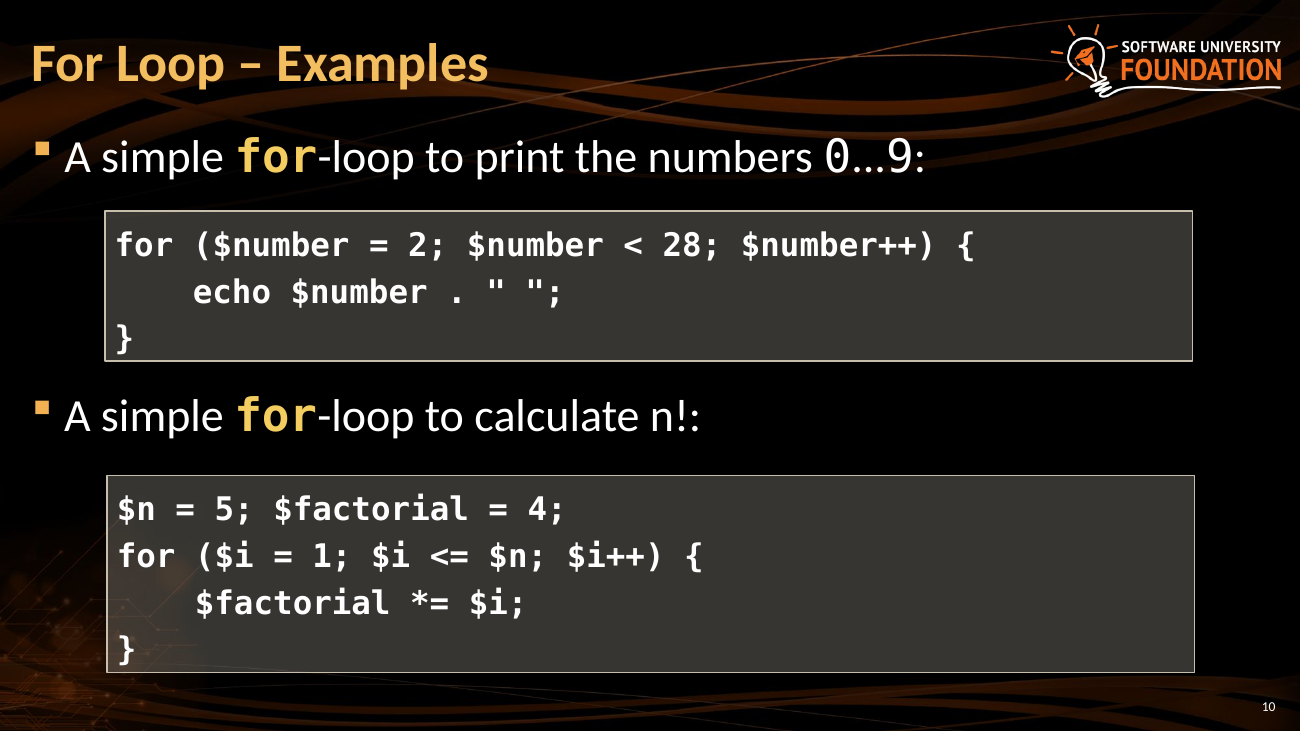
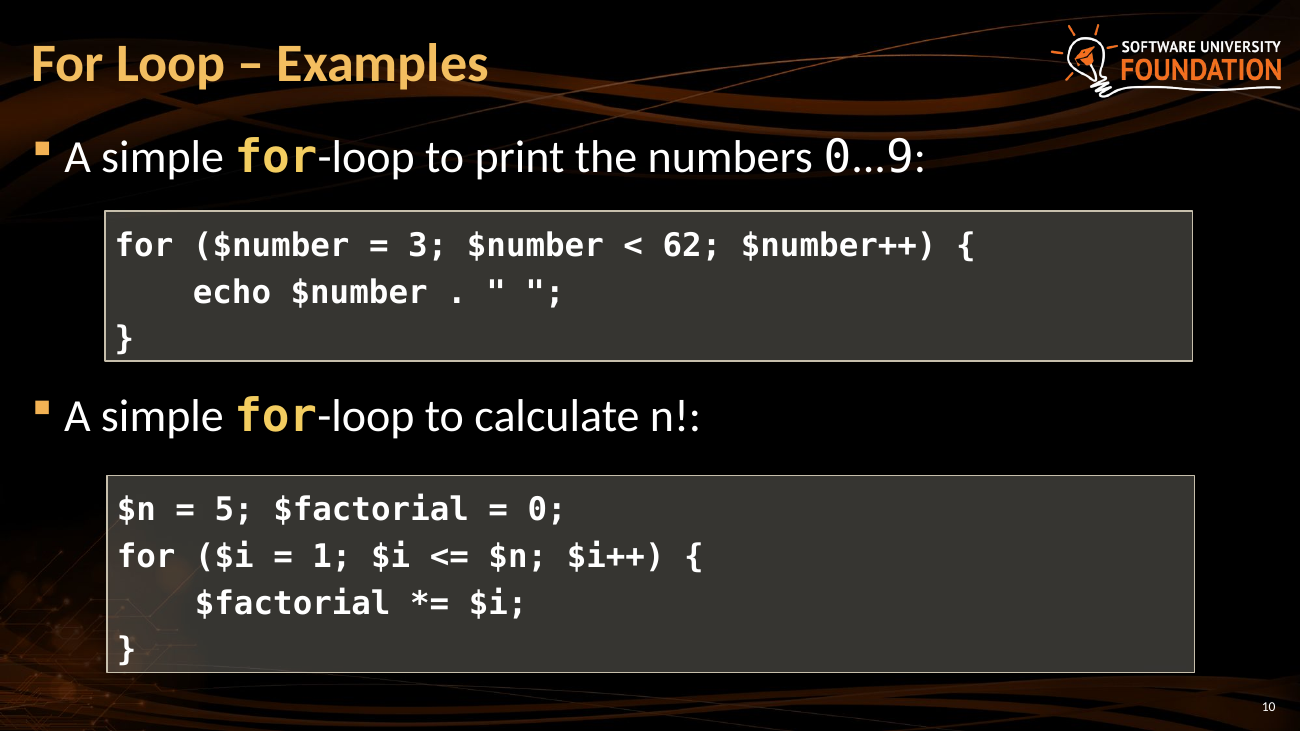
2: 2 -> 3
28: 28 -> 62
4: 4 -> 0
